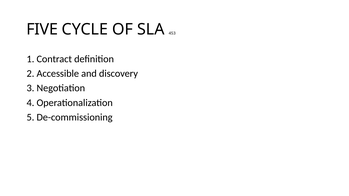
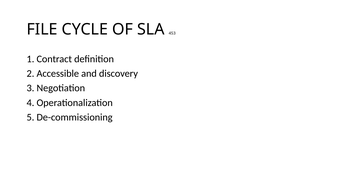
FIVE: FIVE -> FILE
